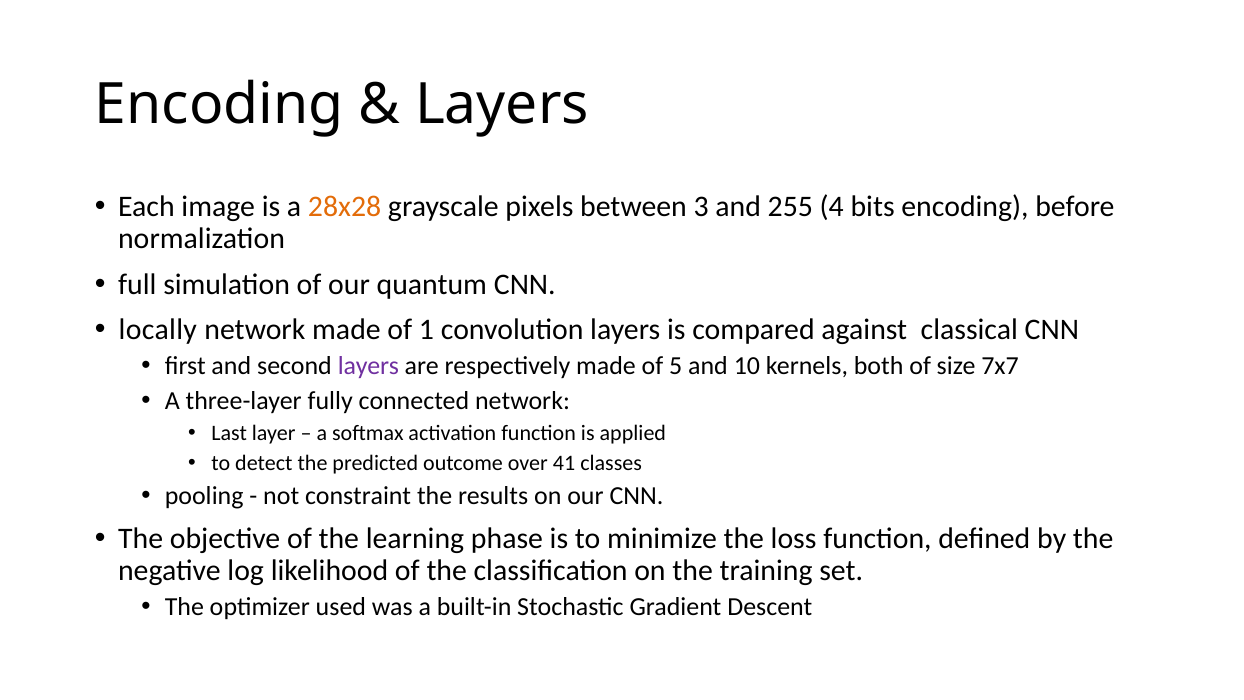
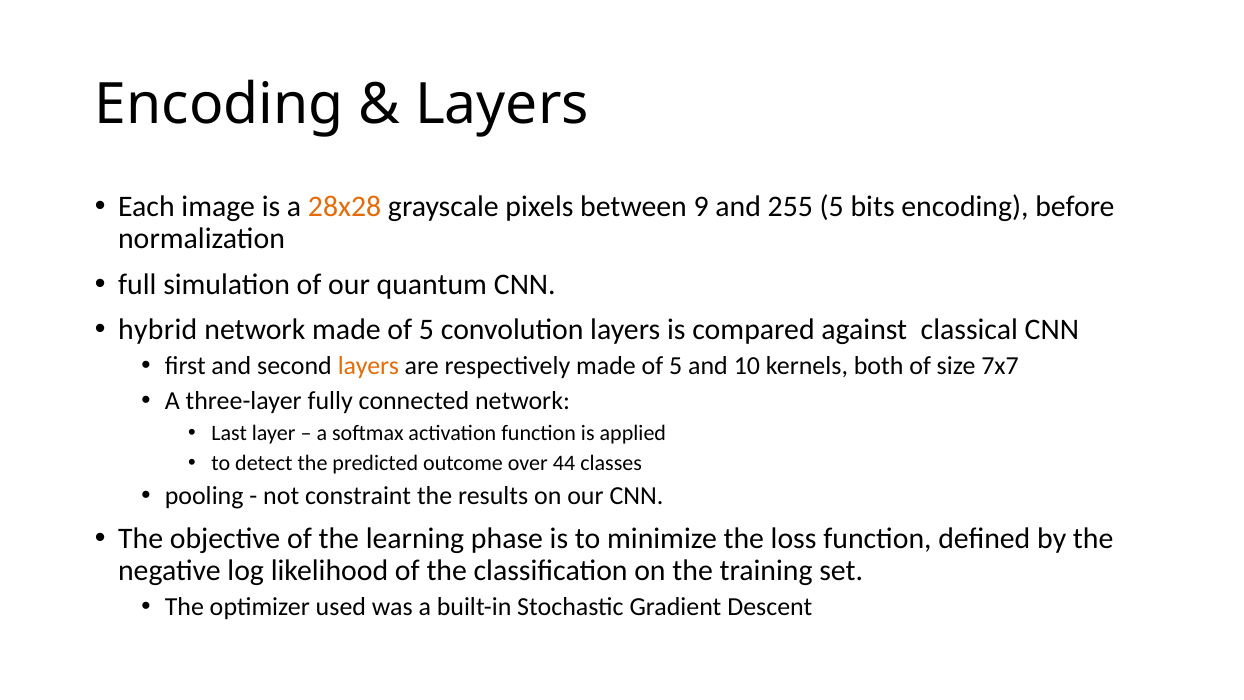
3: 3 -> 9
255 4: 4 -> 5
locally: locally -> hybrid
network made of 1: 1 -> 5
layers at (368, 366) colour: purple -> orange
41: 41 -> 44
